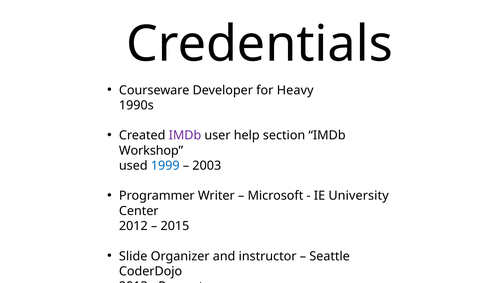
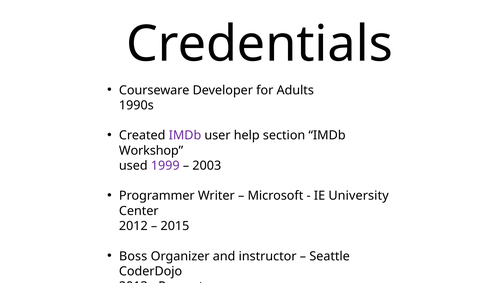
Heavy: Heavy -> Adults
1999 colour: blue -> purple
Slide: Slide -> Boss
